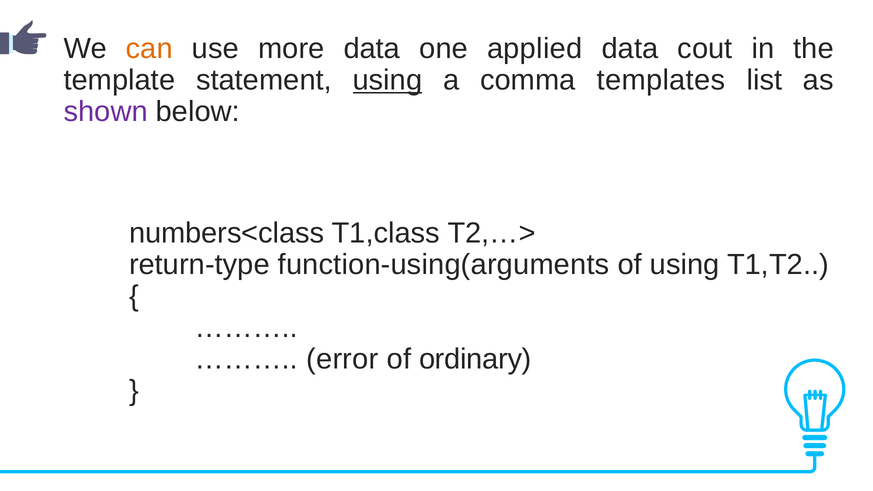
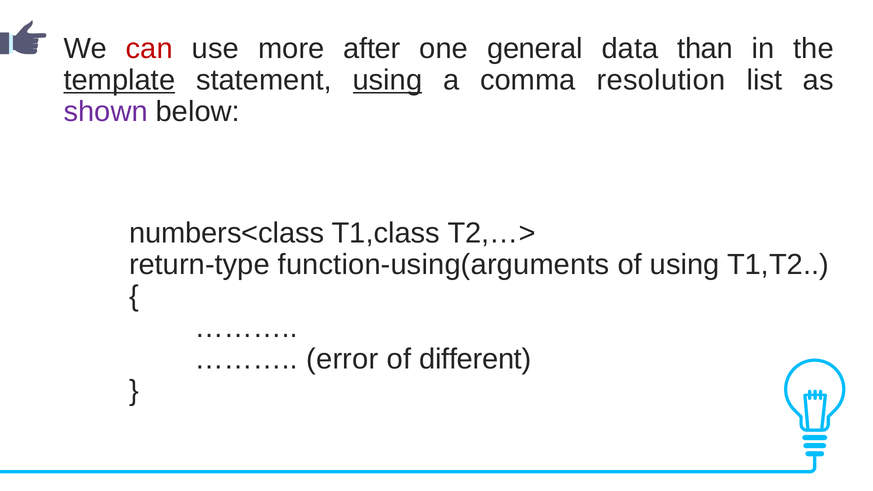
can colour: orange -> red
more data: data -> after
applied: applied -> general
cout: cout -> than
template underline: none -> present
templates: templates -> resolution
ordinary: ordinary -> different
